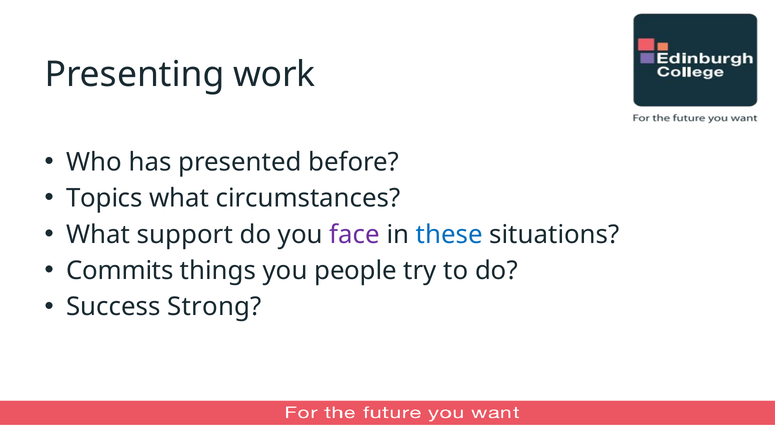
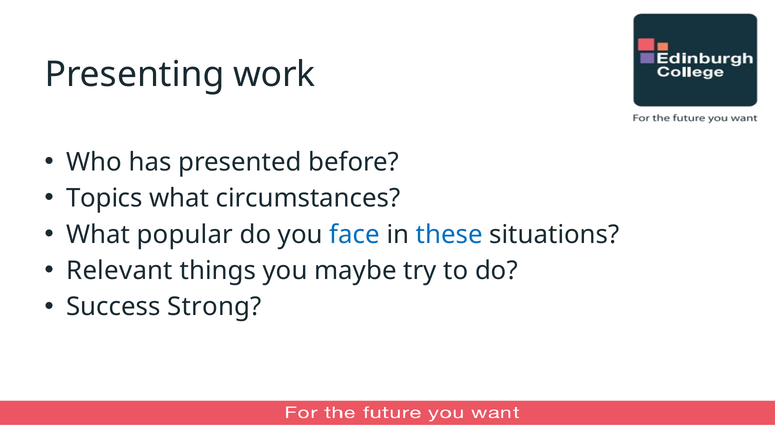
support: support -> popular
face colour: purple -> blue
Commits: Commits -> Relevant
people: people -> maybe
